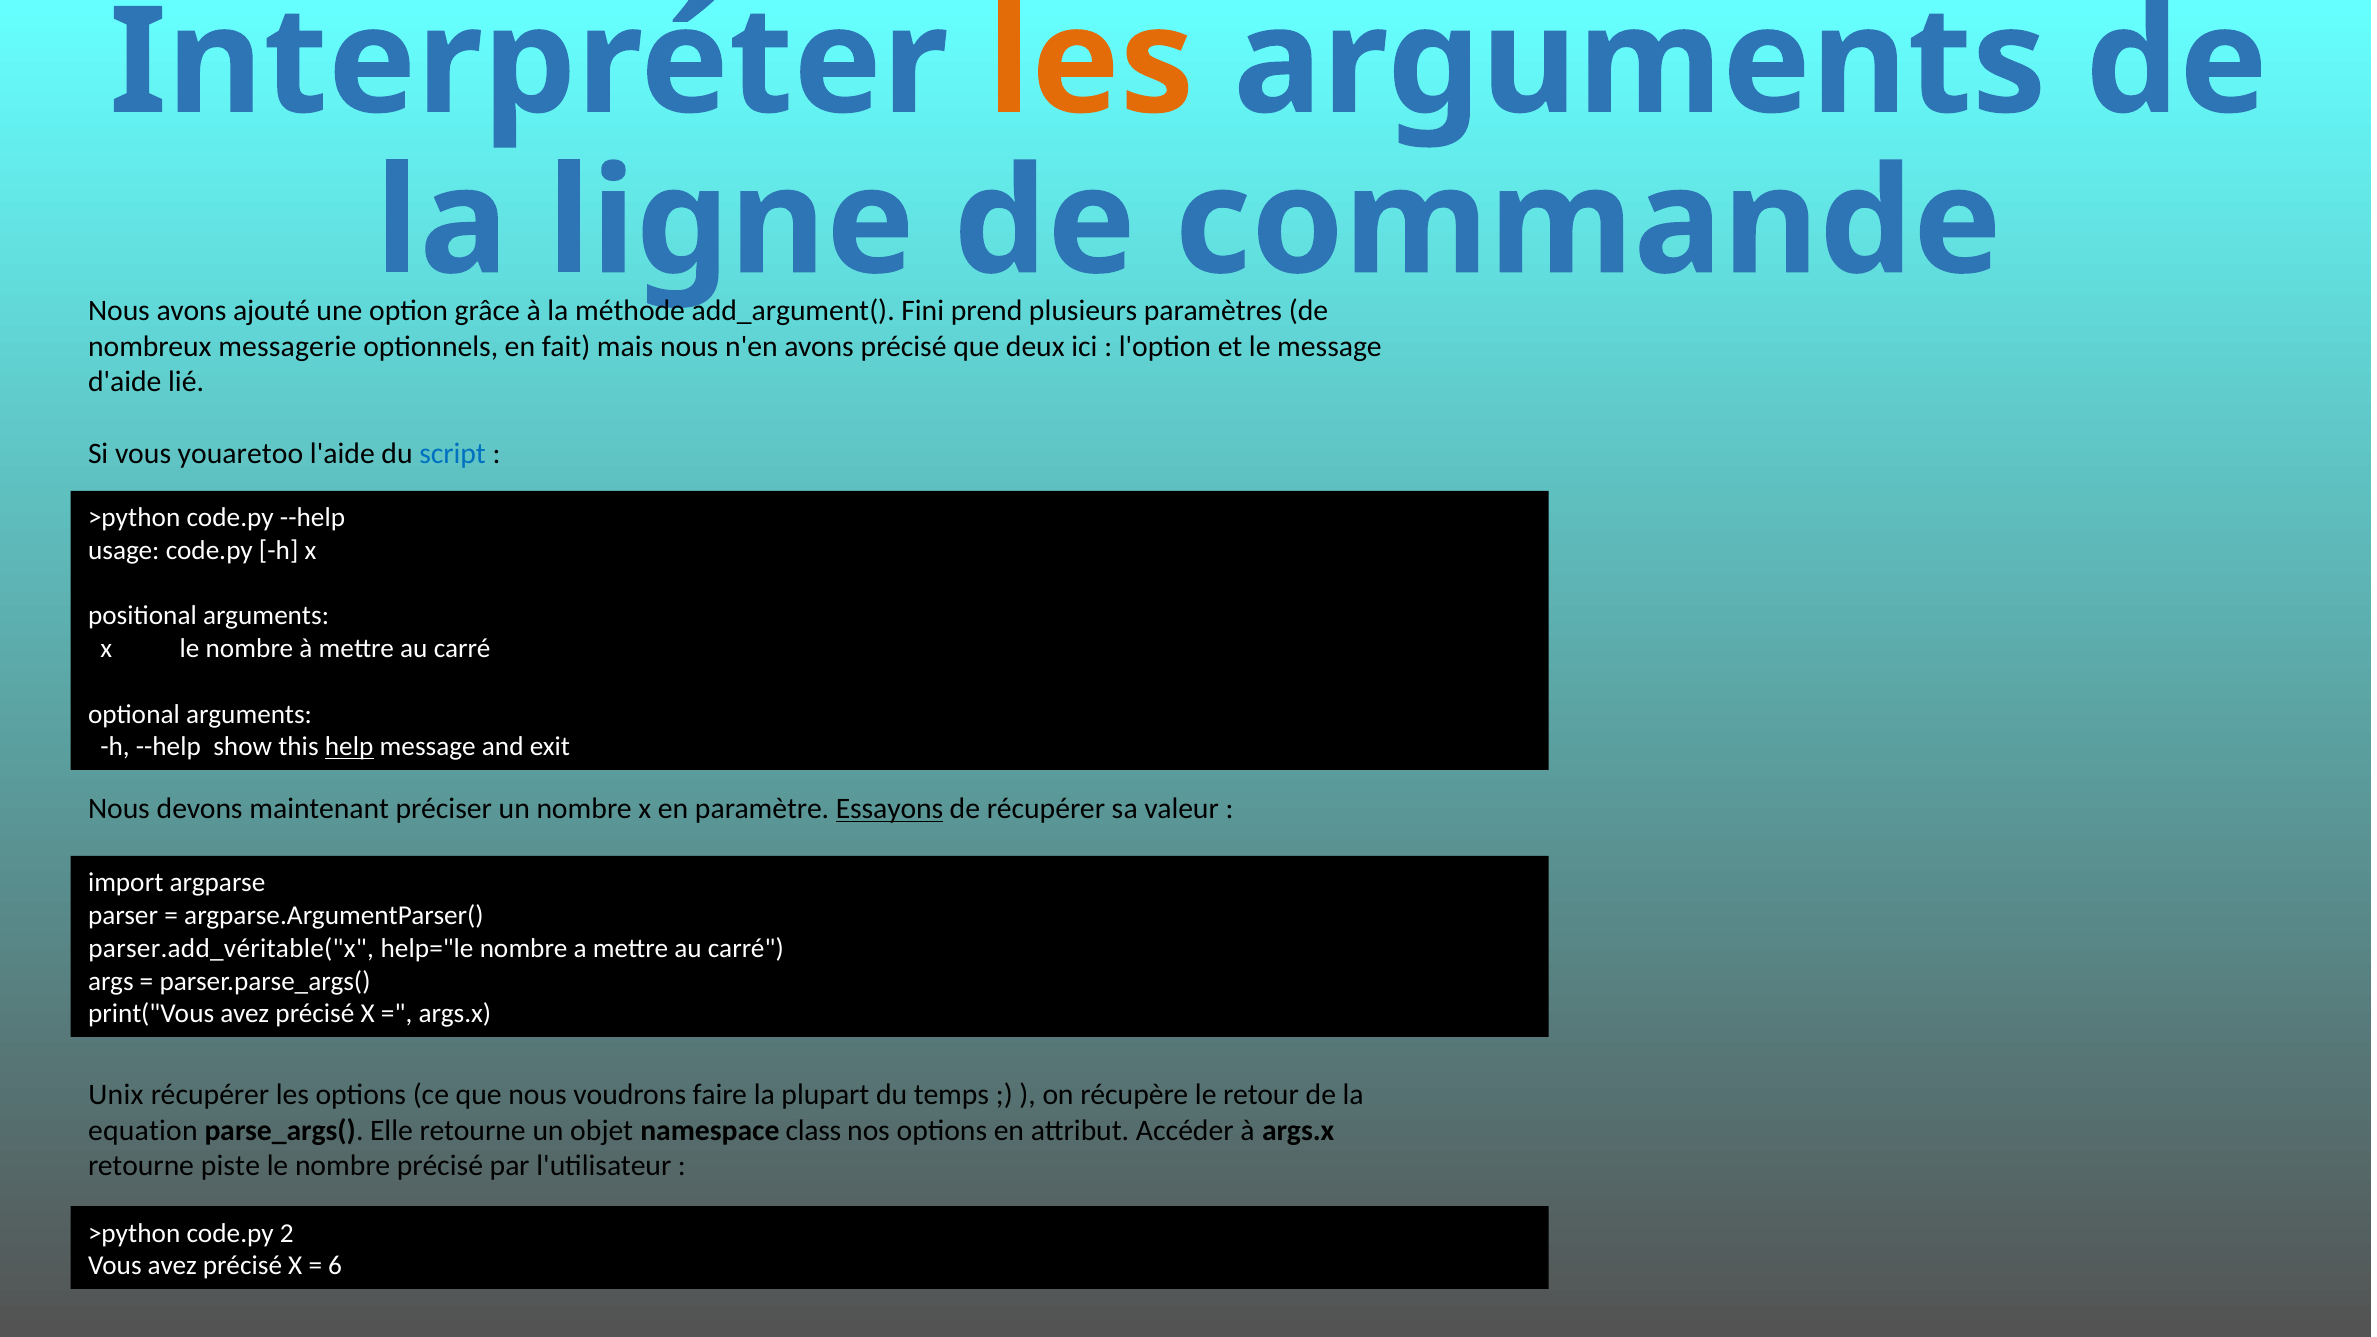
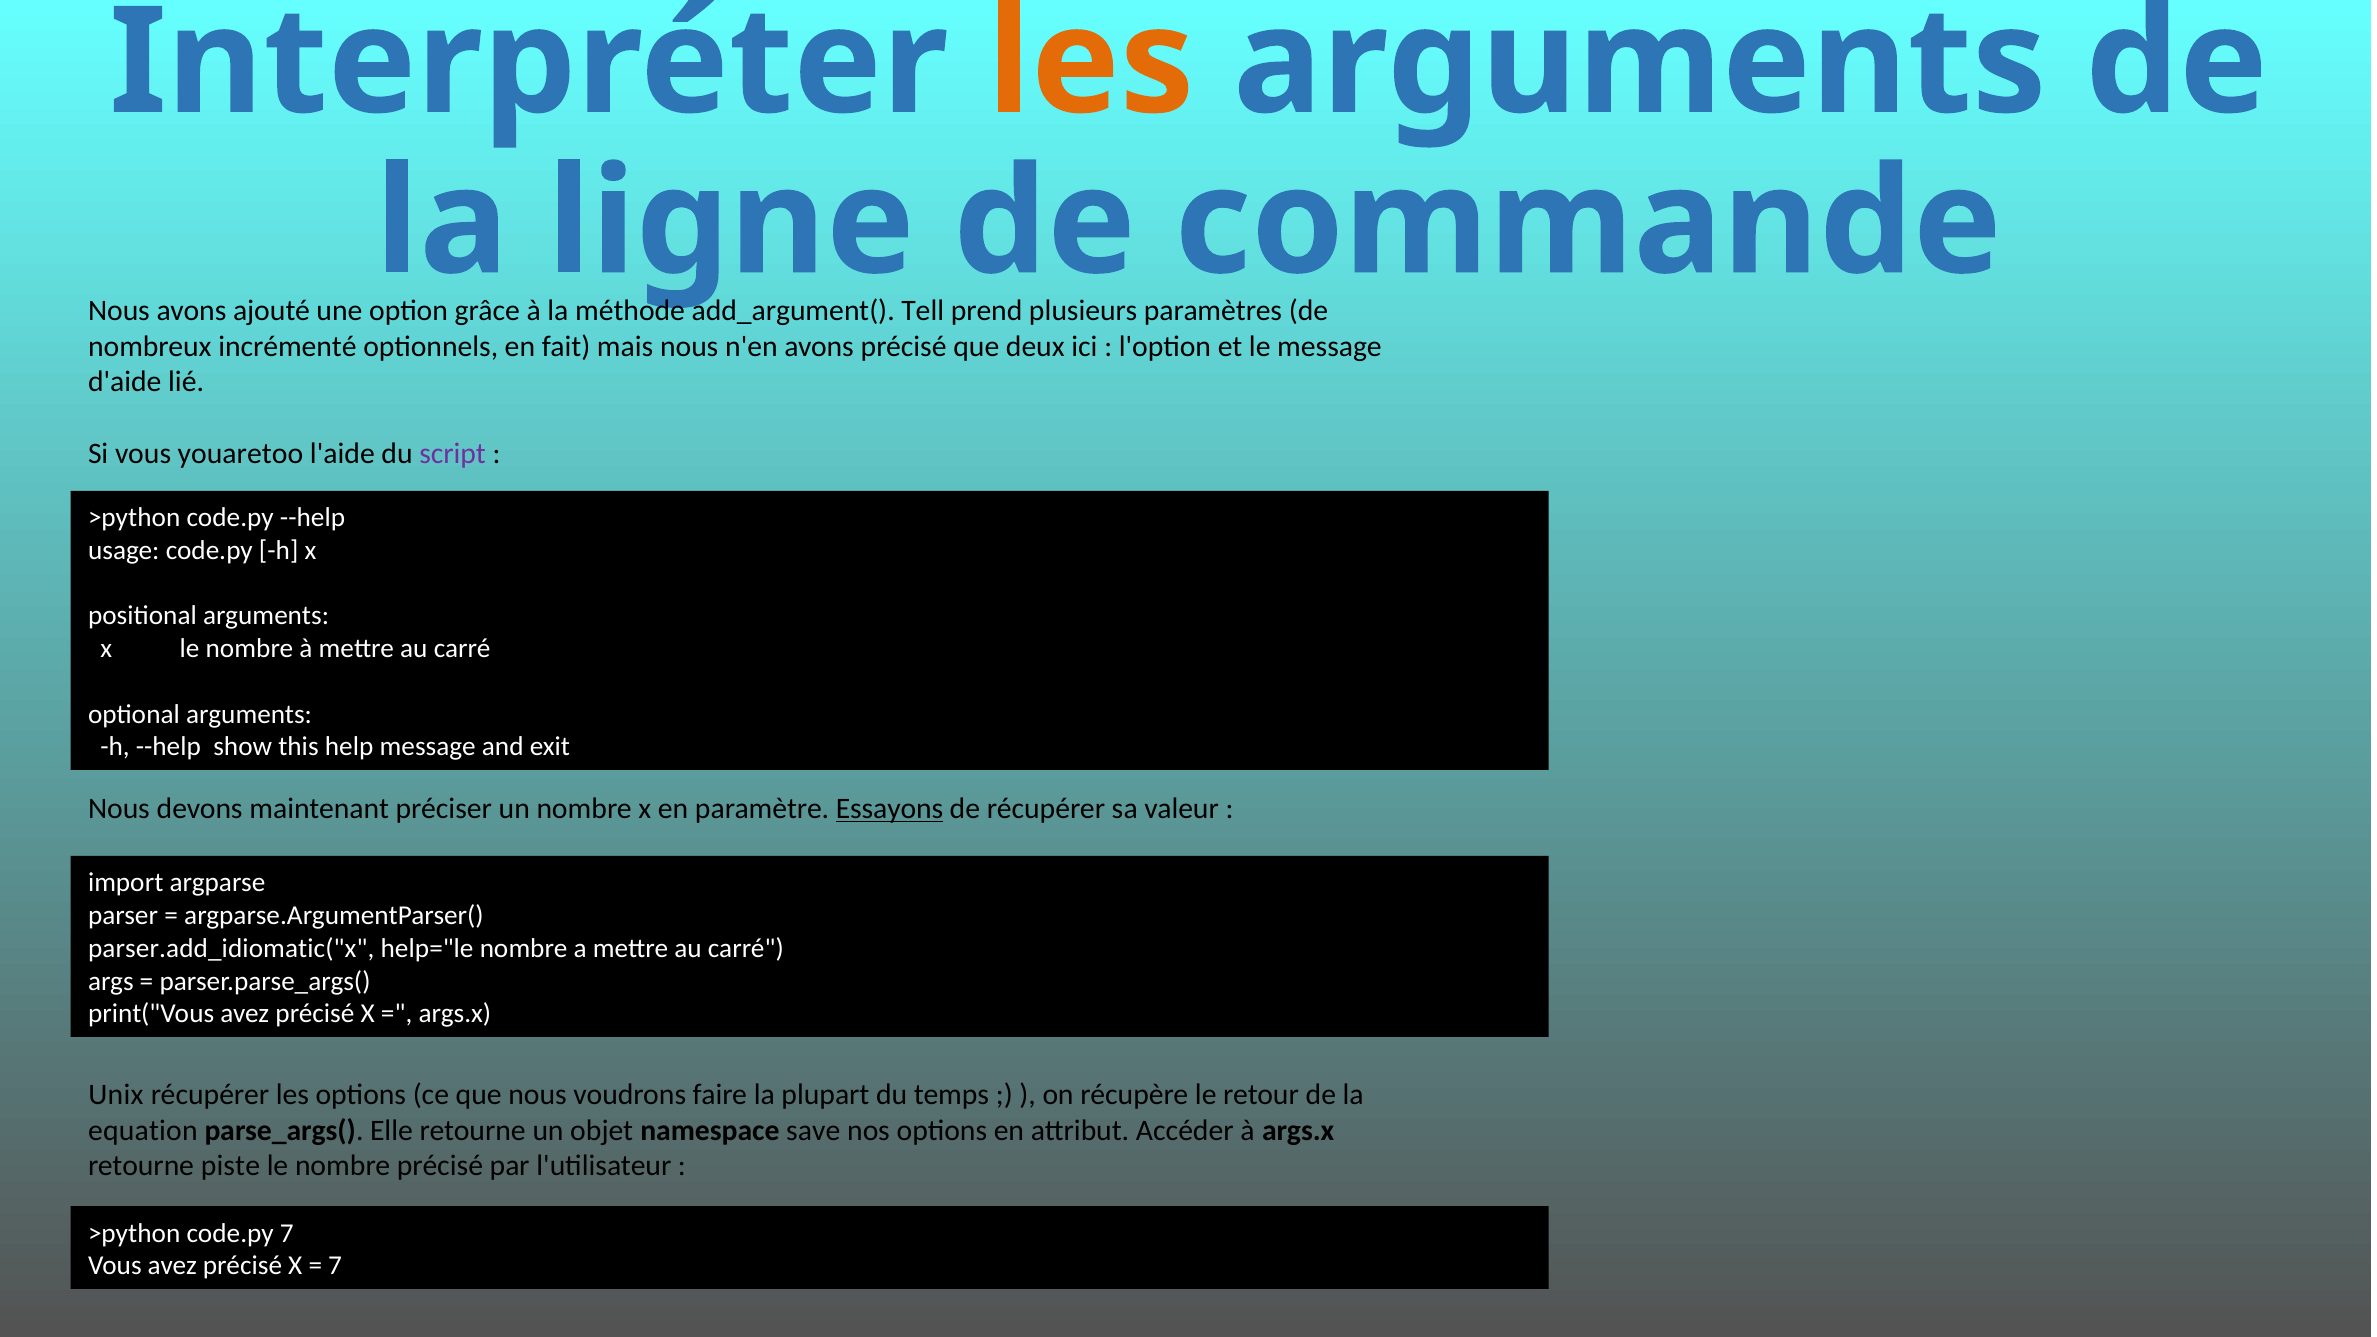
Fini: Fini -> Tell
messagerie: messagerie -> incrémenté
script colour: blue -> purple
help underline: present -> none
parser.add_véritable("x: parser.add_véritable("x -> parser.add_idiomatic("x
class: class -> save
code.py 2: 2 -> 7
6 at (335, 1266): 6 -> 7
